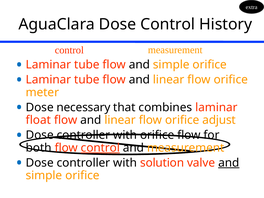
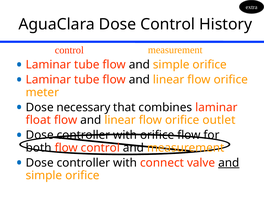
adjust: adjust -> outlet
control at (100, 148) underline: present -> none
solution: solution -> connect
